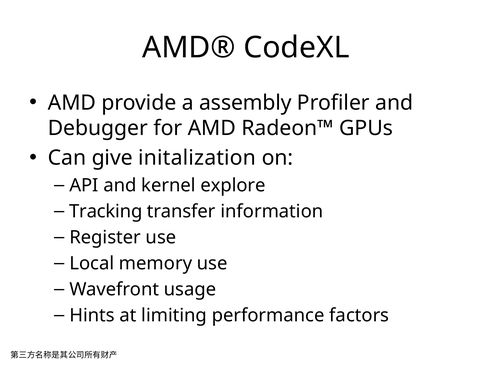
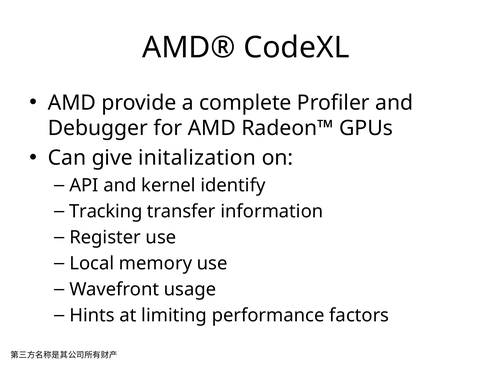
assembly: assembly -> complete
explore: explore -> identify
